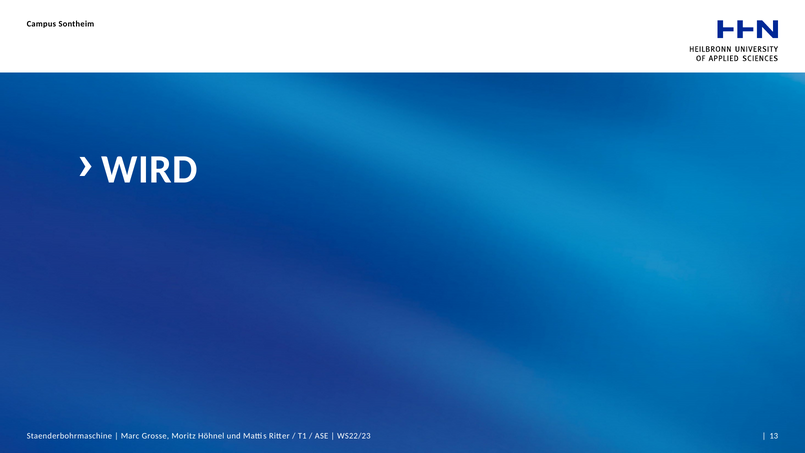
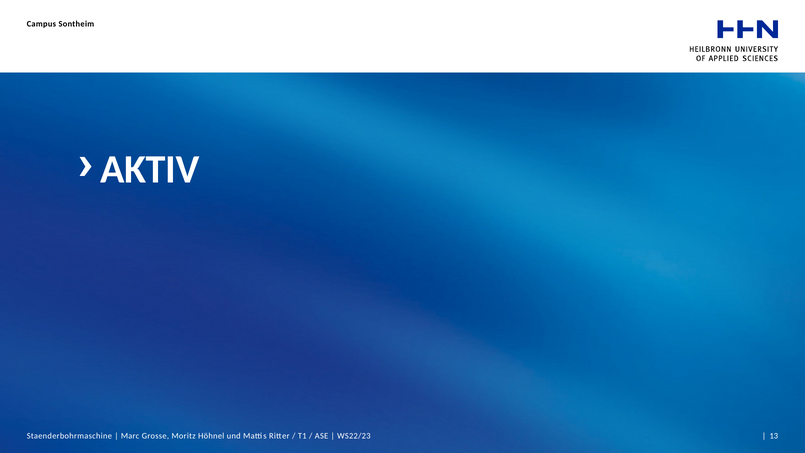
WIRD: WIRD -> AKTIV
